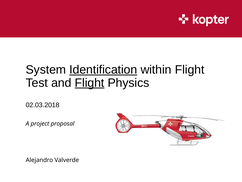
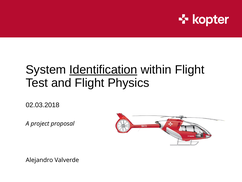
Flight at (90, 83) underline: present -> none
